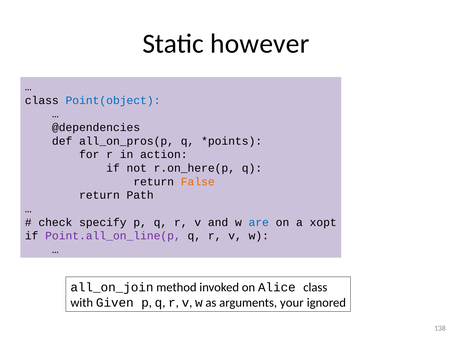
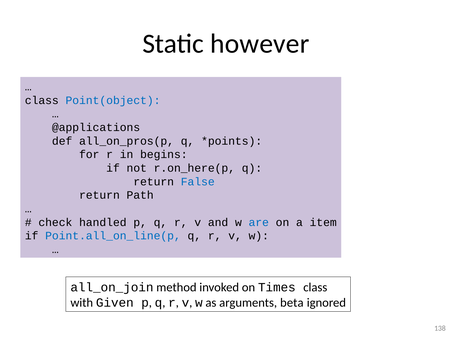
@dependencies: @dependencies -> @applications
action: action -> begins
False colour: orange -> blue
specify: specify -> handled
xopt: xopt -> item
Point.all_on_line(p colour: purple -> blue
Alice: Alice -> Times
your: your -> beta
